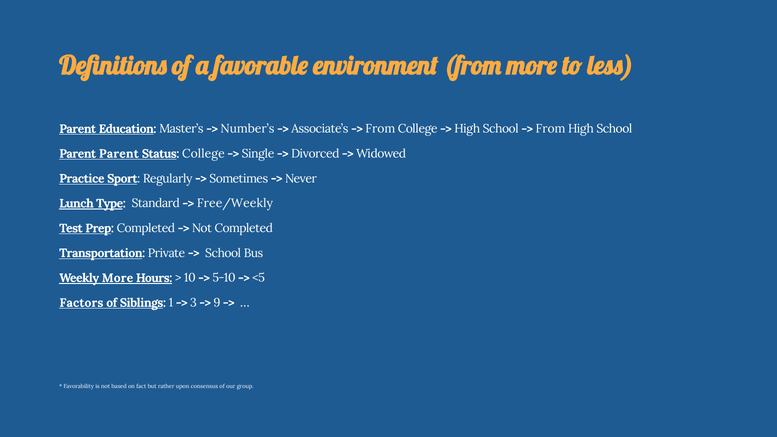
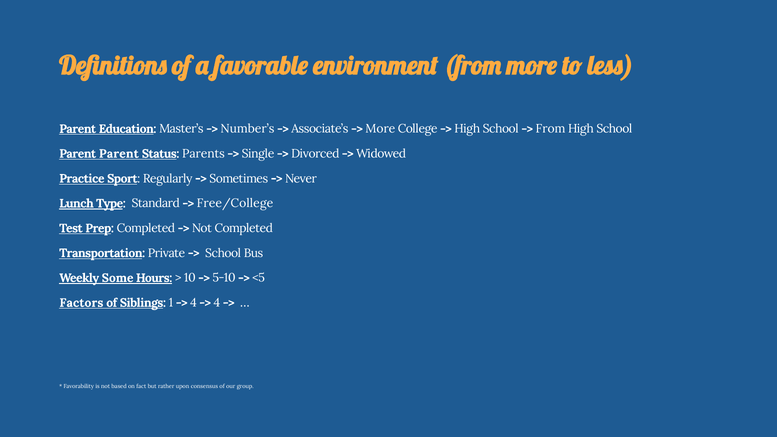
From at (380, 129): From -> More
Status College: College -> Parents
Free/Weekly: Free/Weekly -> Free/College
Weekly More: More -> Some
3 at (193, 303): 3 -> 4
9 at (217, 303): 9 -> 4
